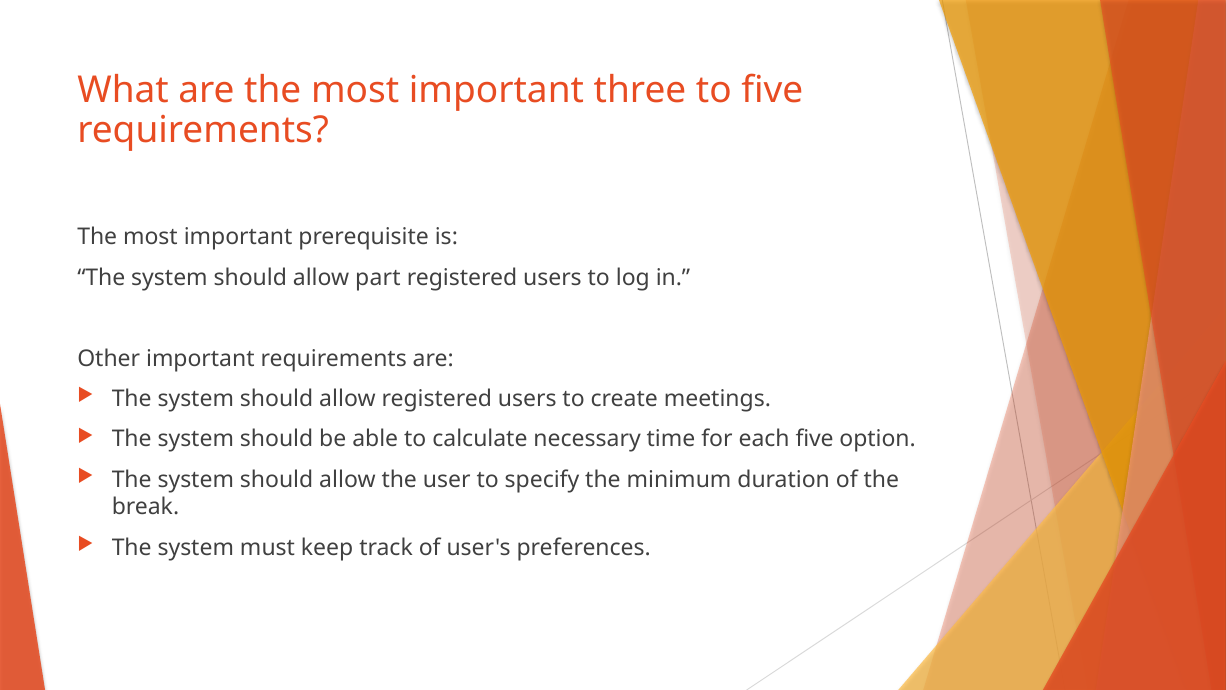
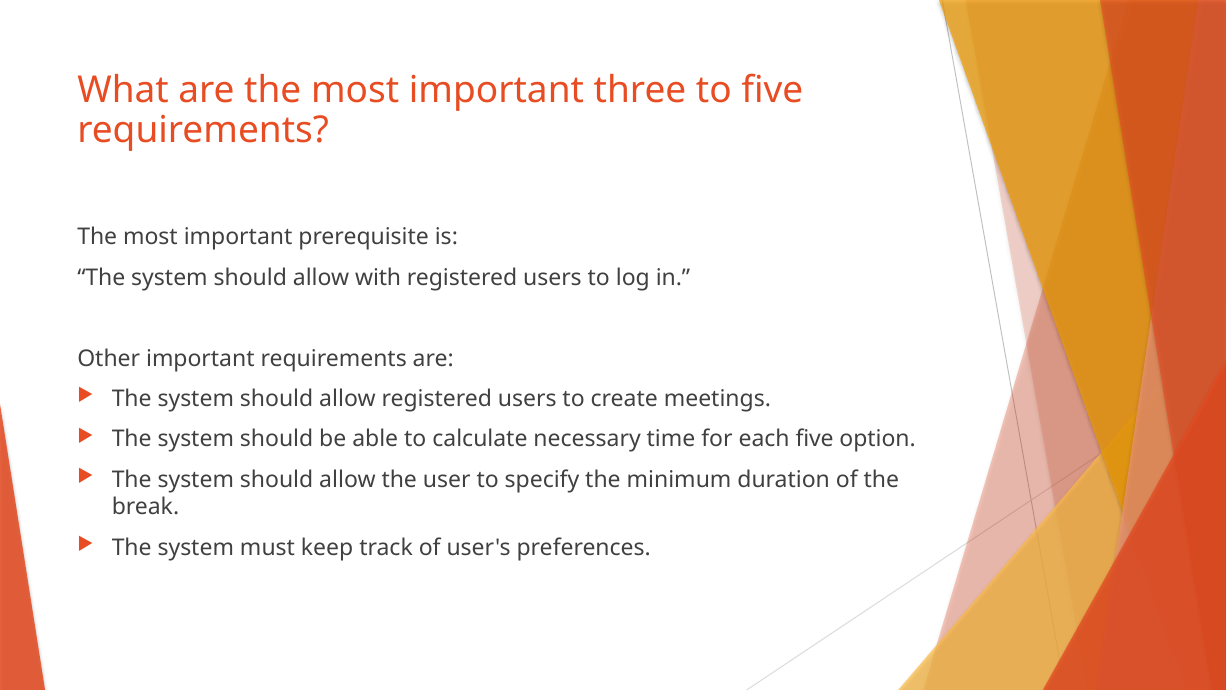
part: part -> with
